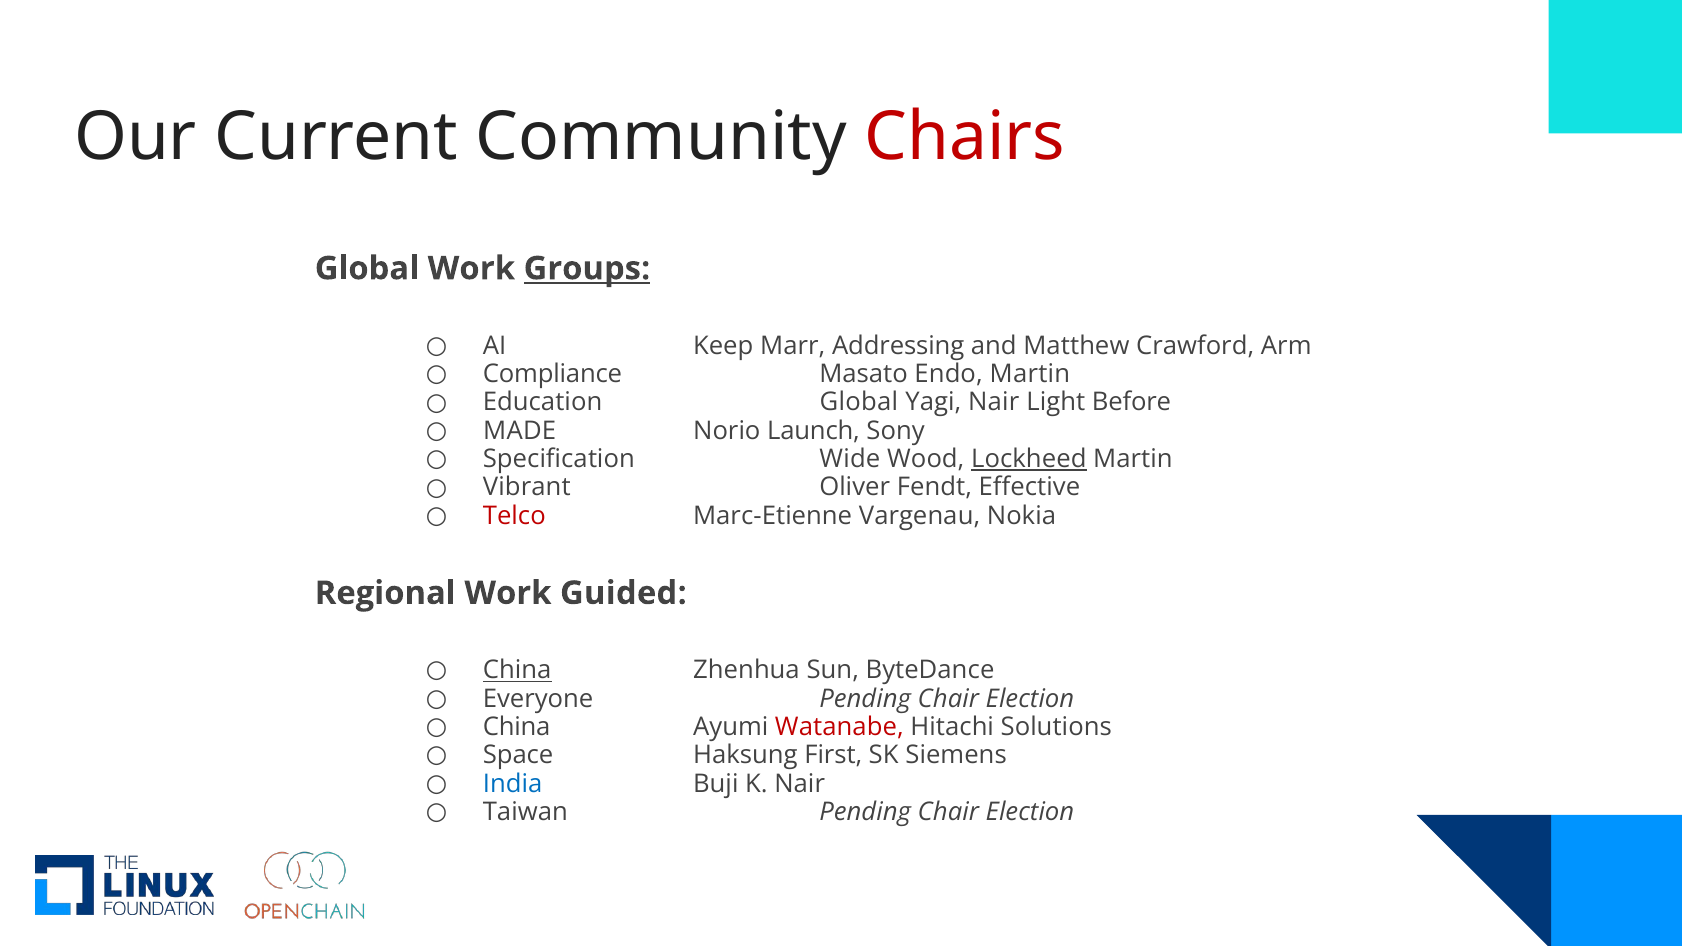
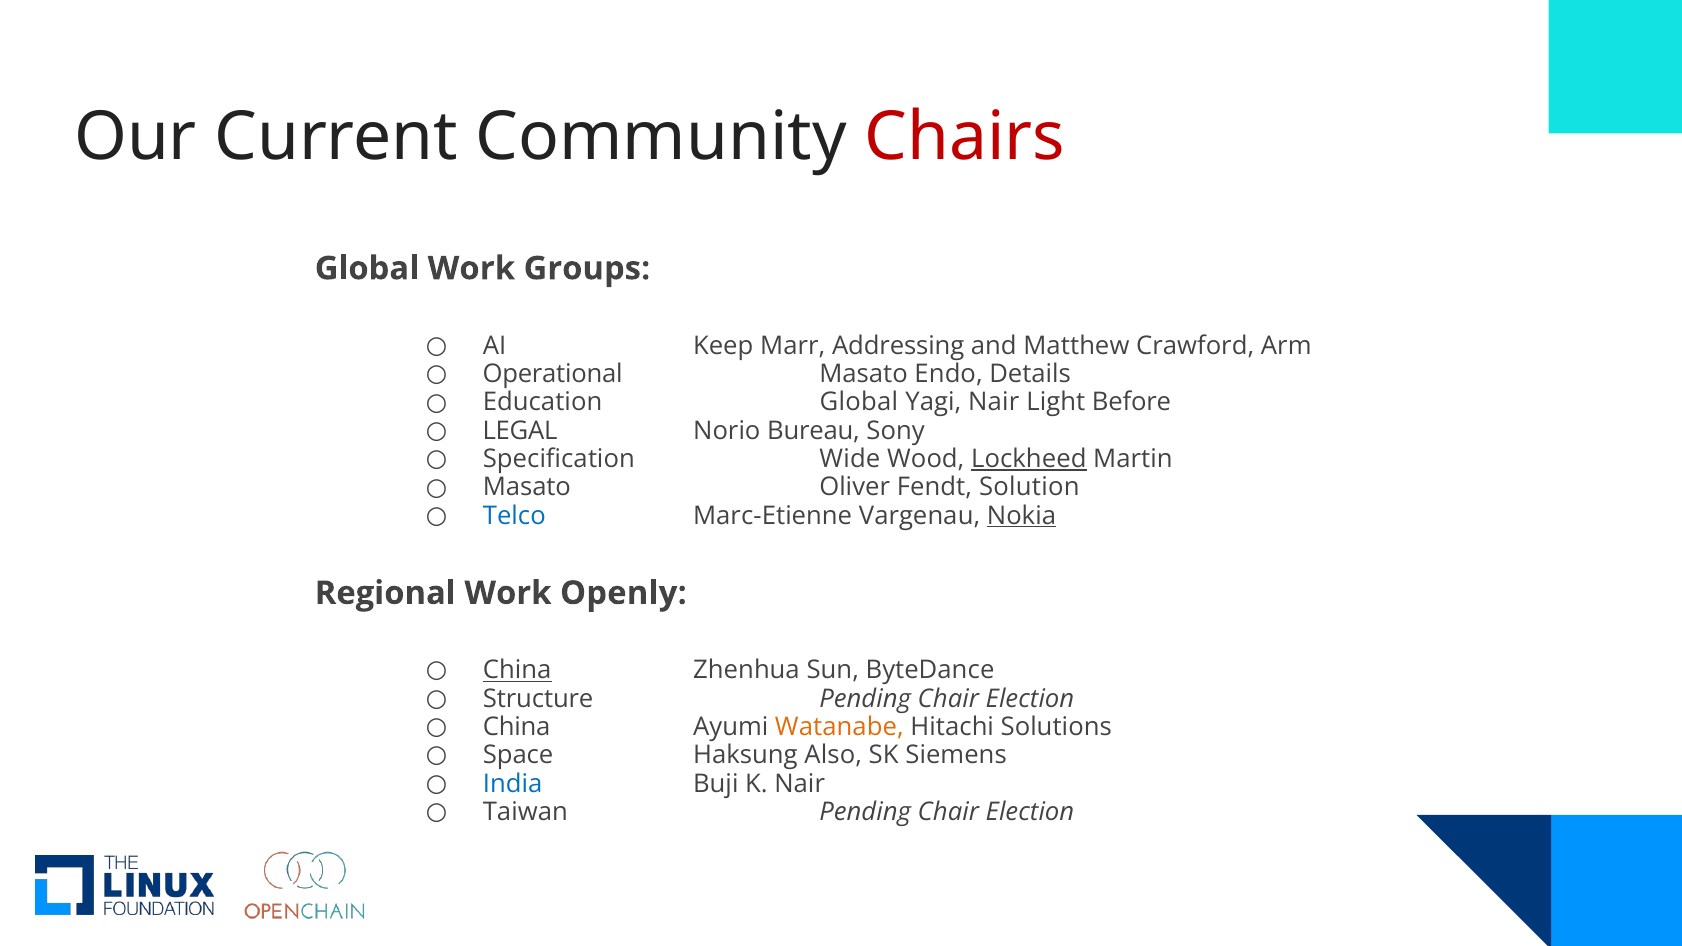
Groups underline: present -> none
Compliance: Compliance -> Operational
Endo Martin: Martin -> Details
MADE: MADE -> LEGAL
Launch: Launch -> Bureau
Vibrant at (527, 487): Vibrant -> Masato
Effective: Effective -> Solution
Telco colour: red -> blue
Nokia underline: none -> present
Guided: Guided -> Openly
Everyone: Everyone -> Structure
Watanabe colour: red -> orange
First: First -> Also
